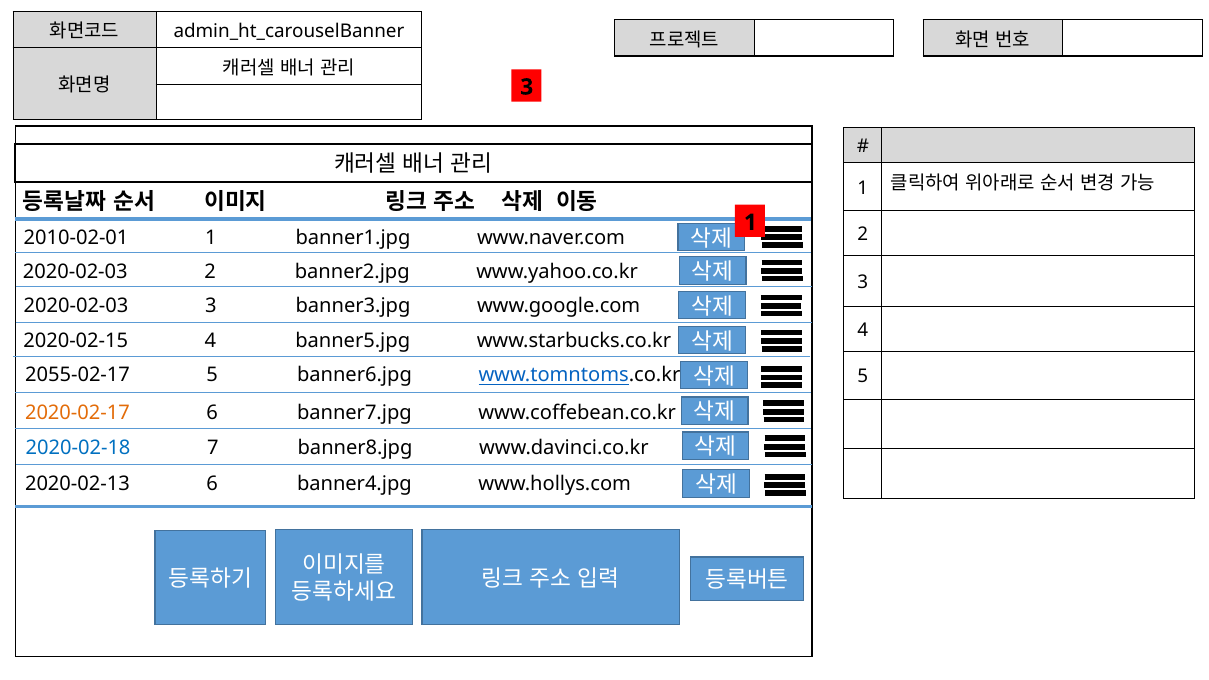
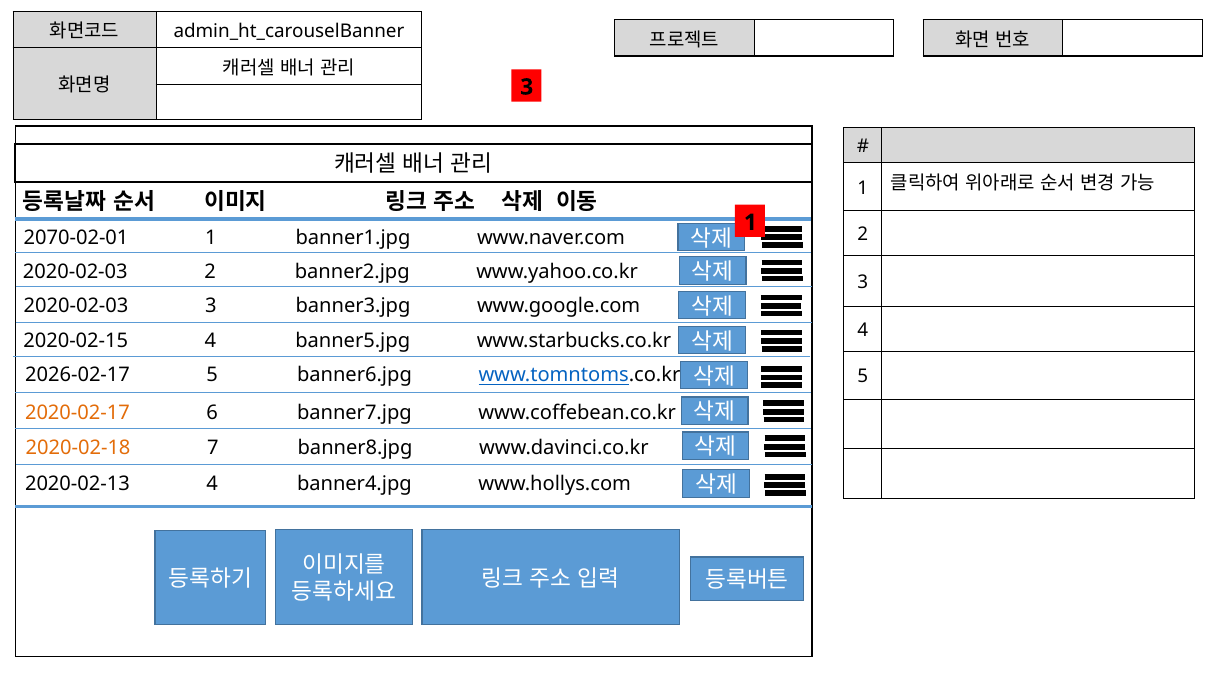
2010-02-01: 2010-02-01 -> 2070-02-01
2055-02-17: 2055-02-17 -> 2026-02-17
2020-02-18 colour: blue -> orange
2020-02-13 6: 6 -> 4
